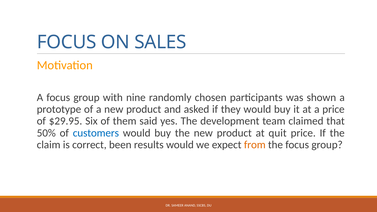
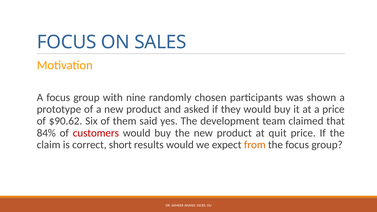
$29.95: $29.95 -> $90.62
50%: 50% -> 84%
customers colour: blue -> red
been: been -> short
